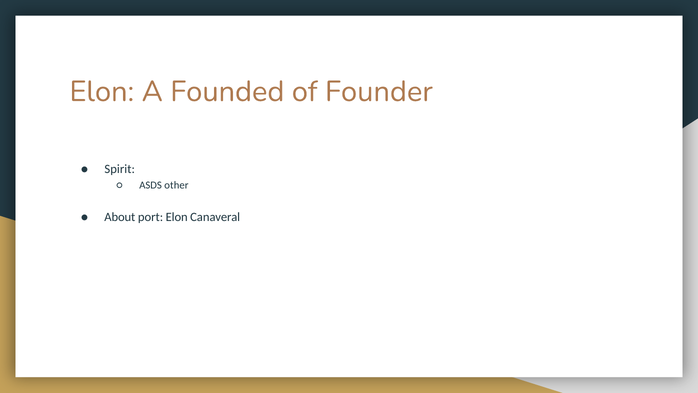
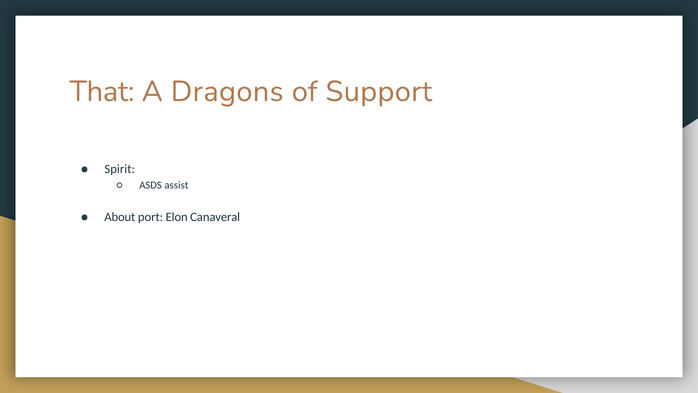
Elon at (102, 91): Elon -> That
Founded: Founded -> Dragons
Founder: Founder -> Support
other: other -> assist
